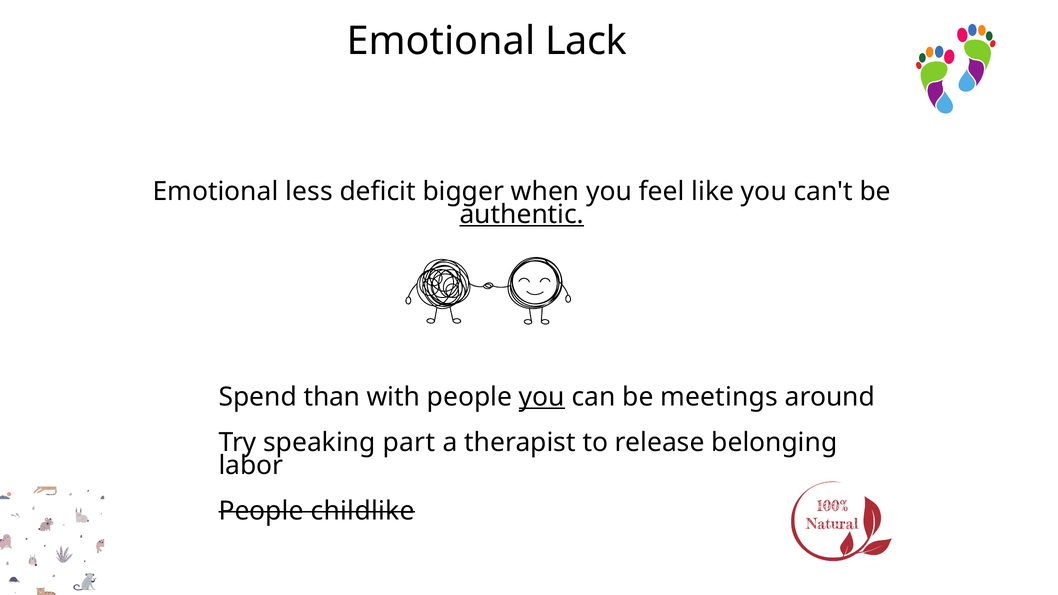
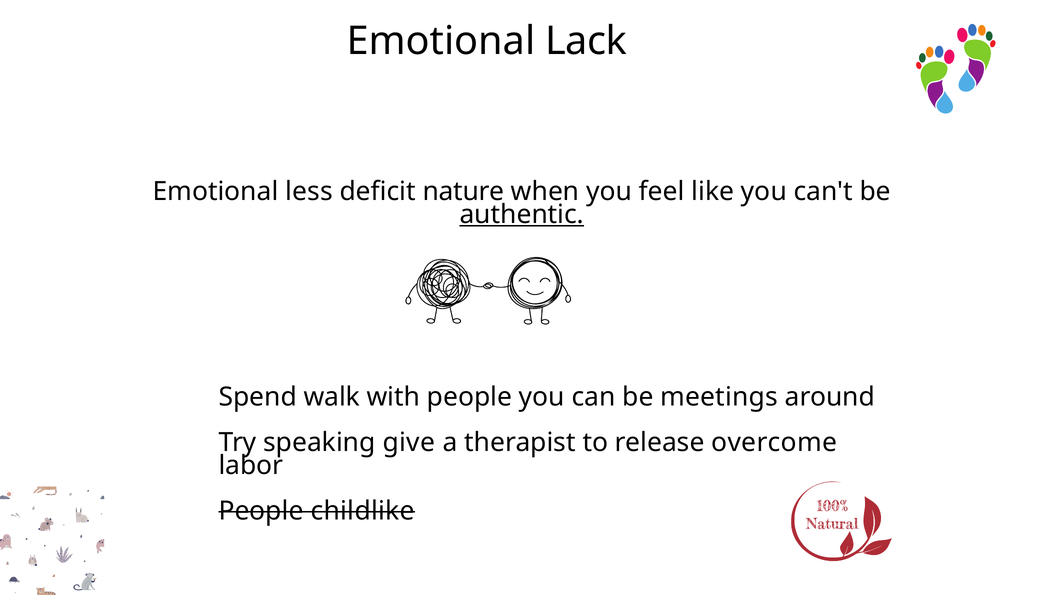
bigger: bigger -> nature
than: than -> walk
you at (542, 397) underline: present -> none
part: part -> give
belonging: belonging -> overcome
